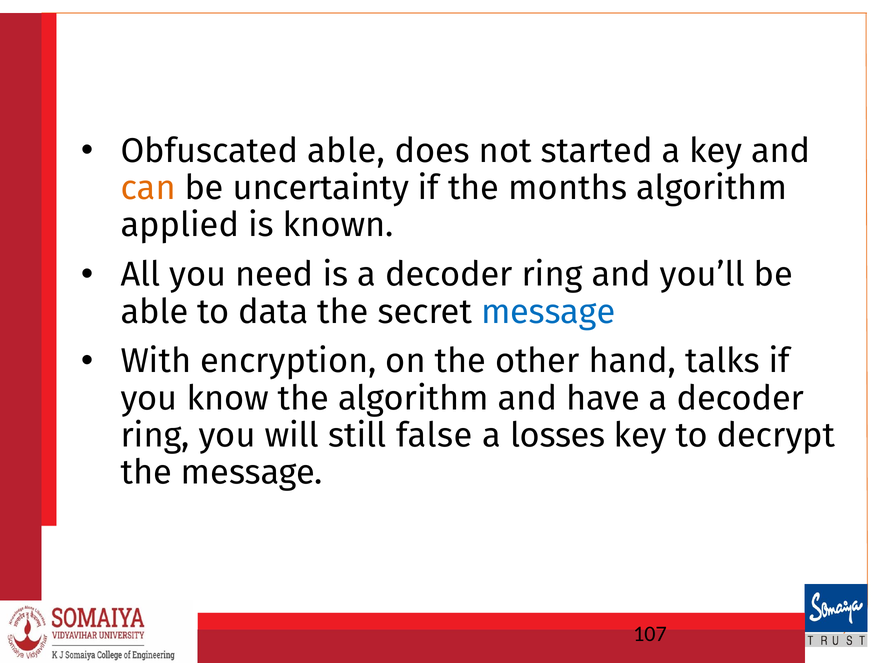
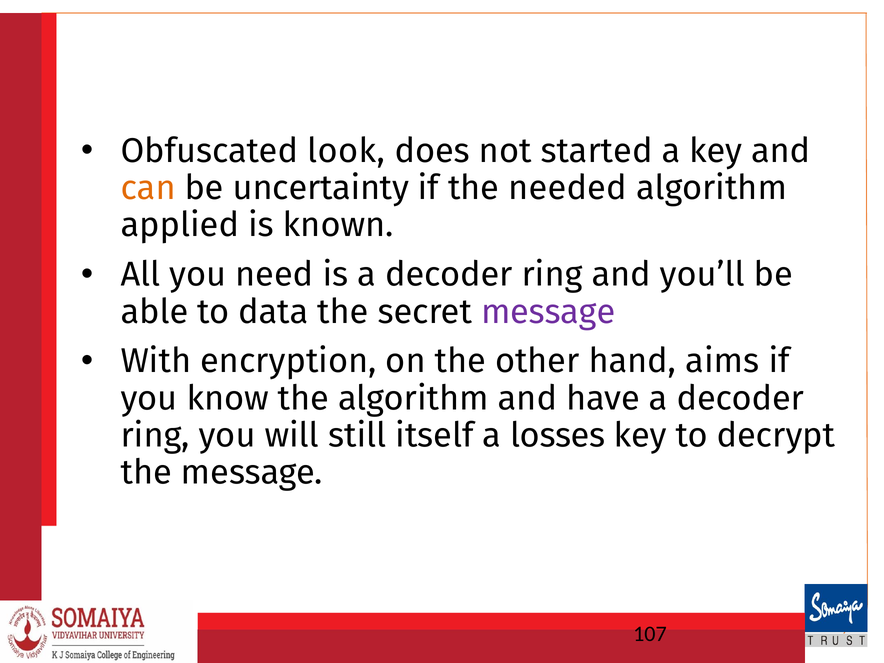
Obfuscated able: able -> look
months: months -> needed
message at (548, 312) colour: blue -> purple
talks: talks -> aims
false: false -> itself
